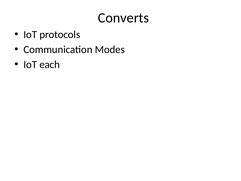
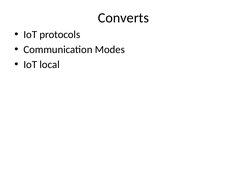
each: each -> local
